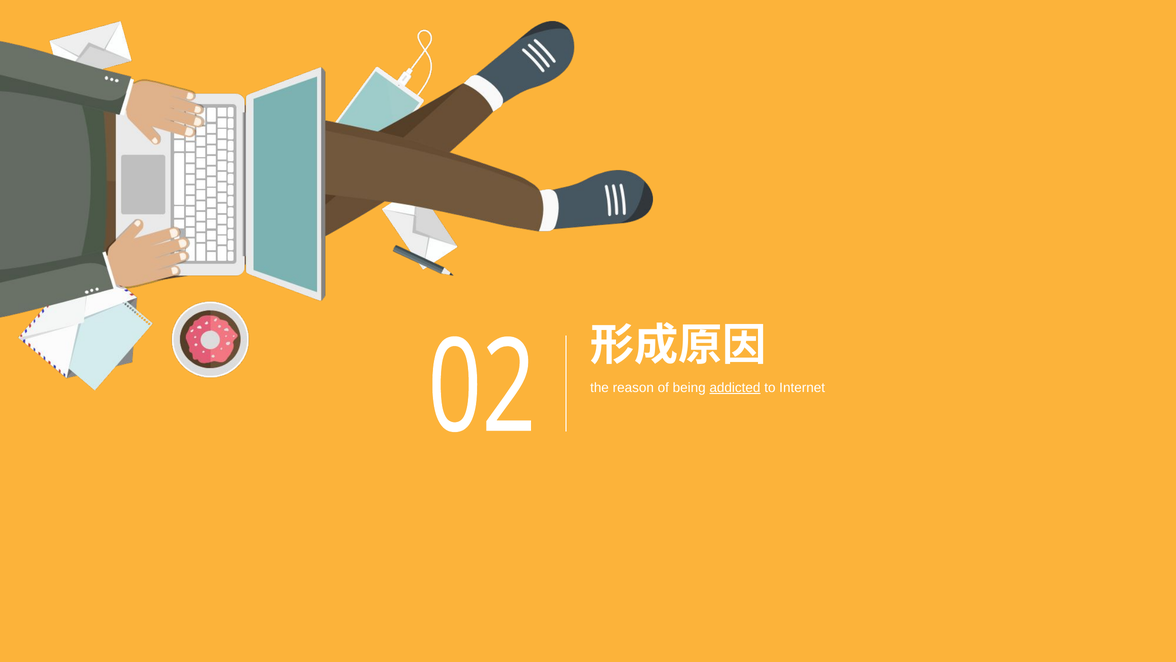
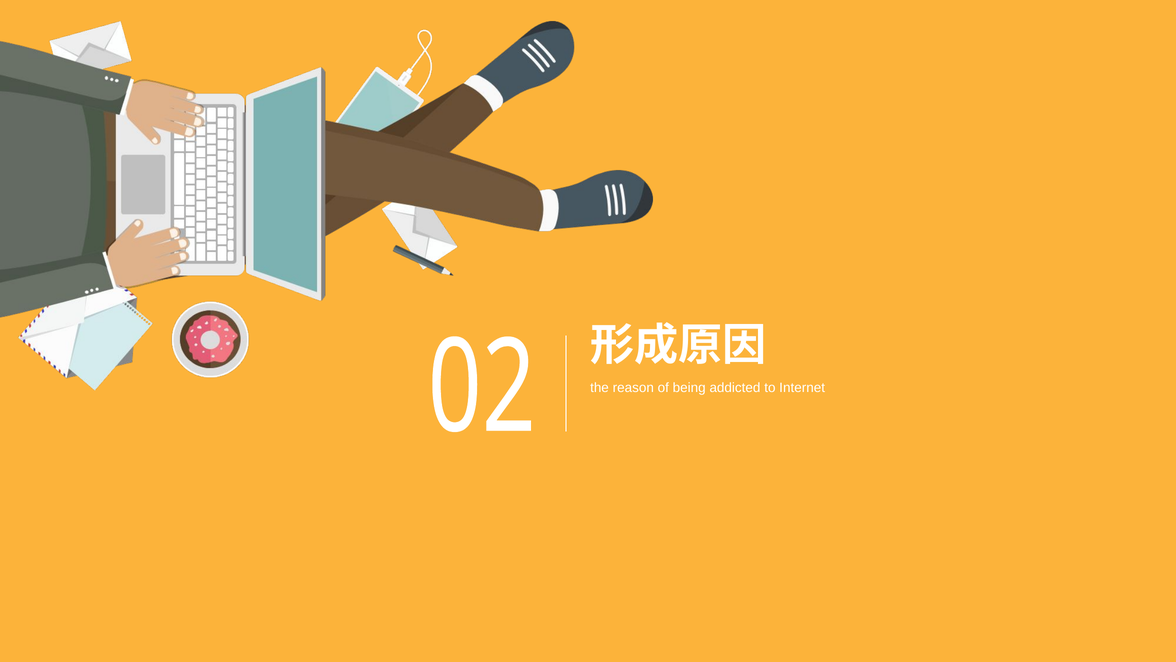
addicted underline: present -> none
